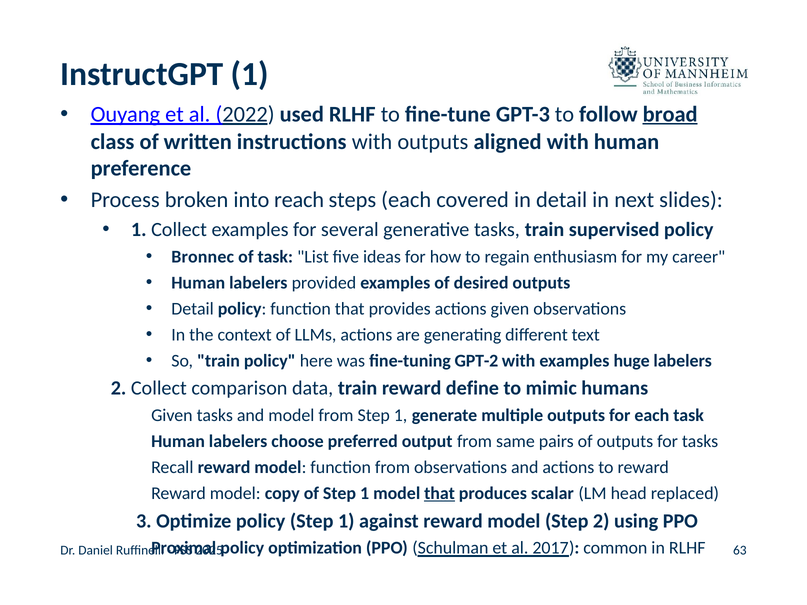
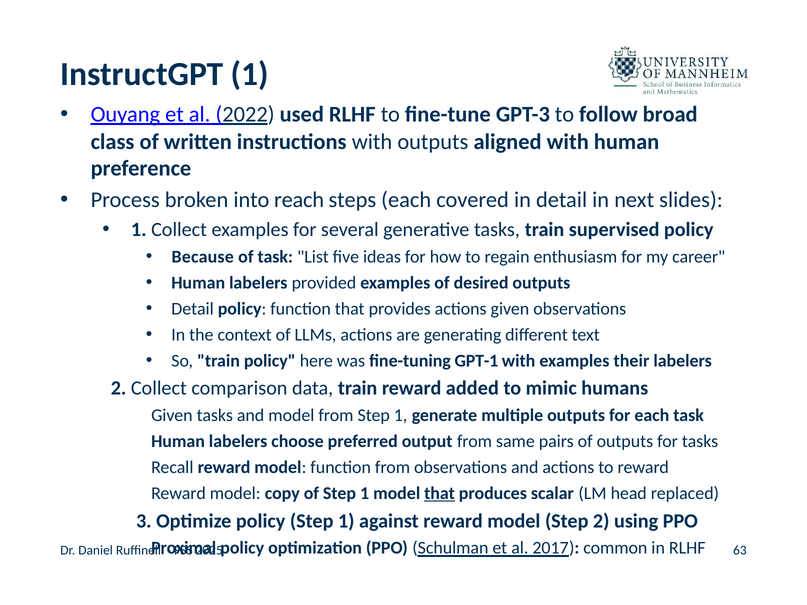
broad underline: present -> none
Bronnec: Bronnec -> Because
GPT-2: GPT-2 -> GPT-1
huge: huge -> their
define: define -> added
